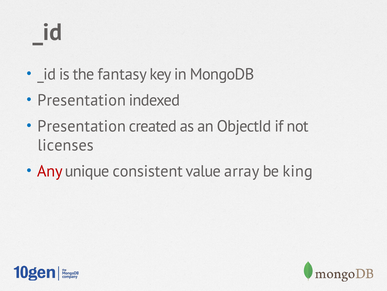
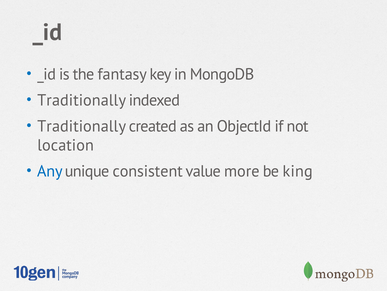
Presentation at (82, 100): Presentation -> Traditionally
Presentation at (82, 126): Presentation -> Traditionally
licenses: licenses -> location
Any colour: red -> blue
array: array -> more
